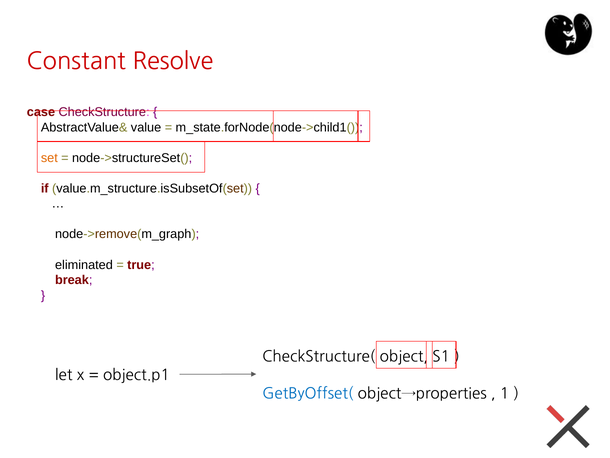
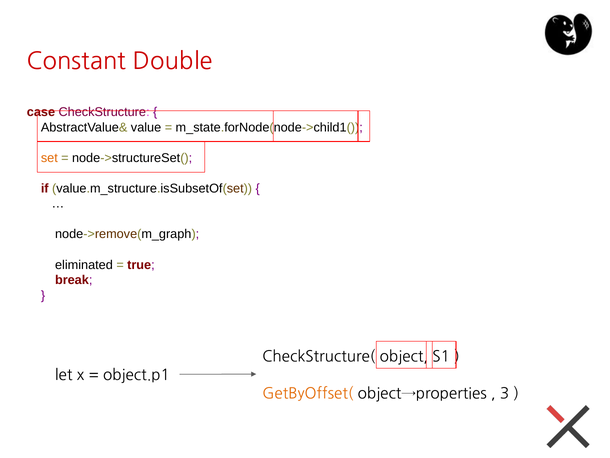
Resolve: Resolve -> Double
GetByOffset( colour: blue -> orange
1: 1 -> 3
